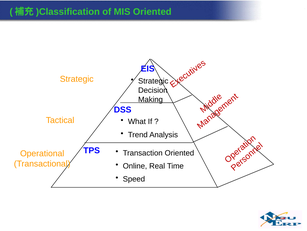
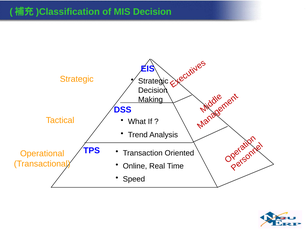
MIS Oriented: Oriented -> Decision
